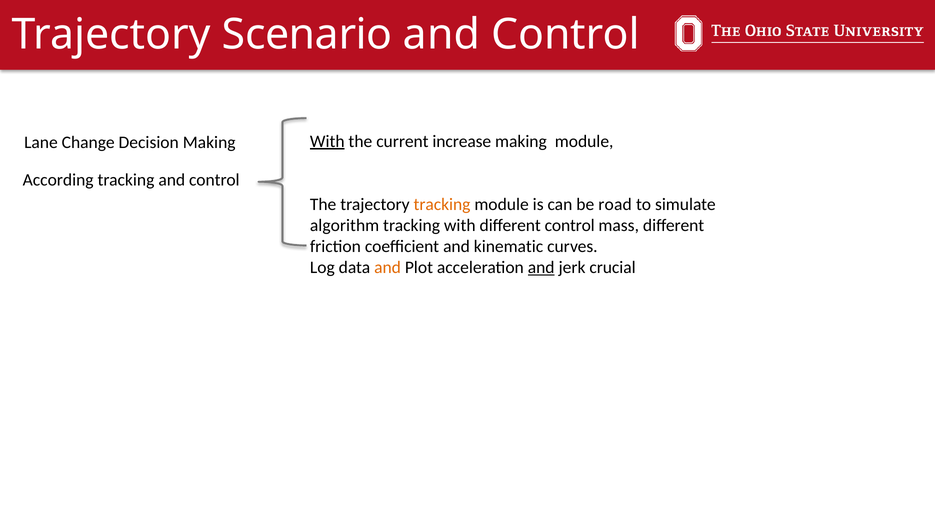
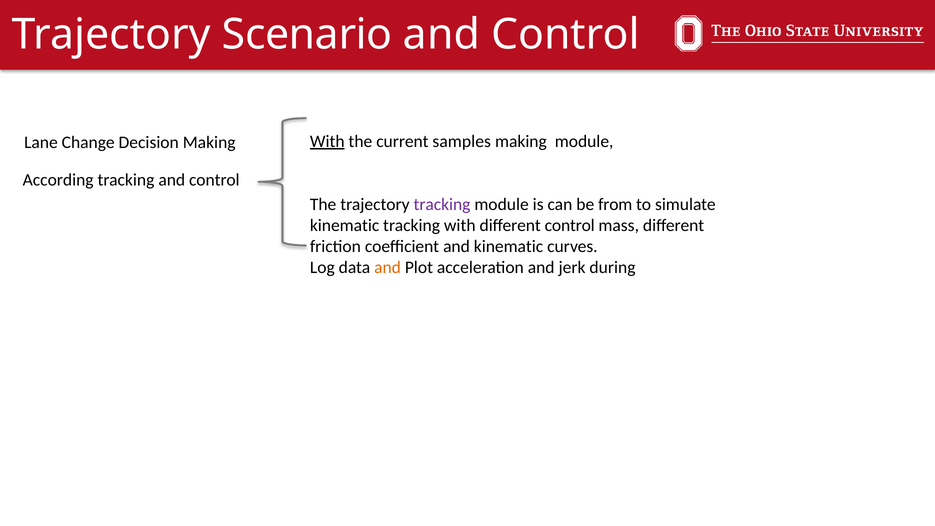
increase: increase -> samples
tracking at (442, 204) colour: orange -> purple
road: road -> from
algorithm at (345, 225): algorithm -> kinematic
and at (541, 267) underline: present -> none
crucial: crucial -> during
